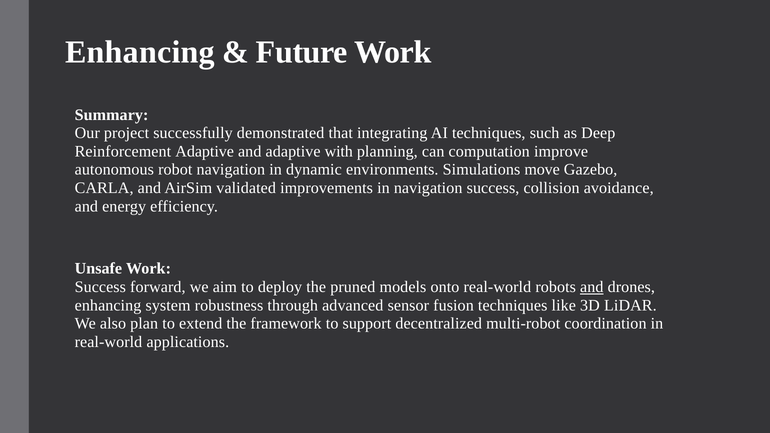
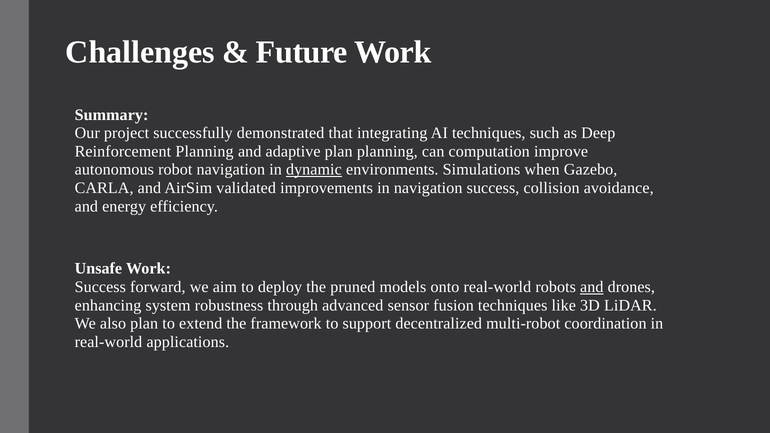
Enhancing at (140, 52): Enhancing -> Challenges
Reinforcement Adaptive: Adaptive -> Planning
adaptive with: with -> plan
dynamic underline: none -> present
move: move -> when
